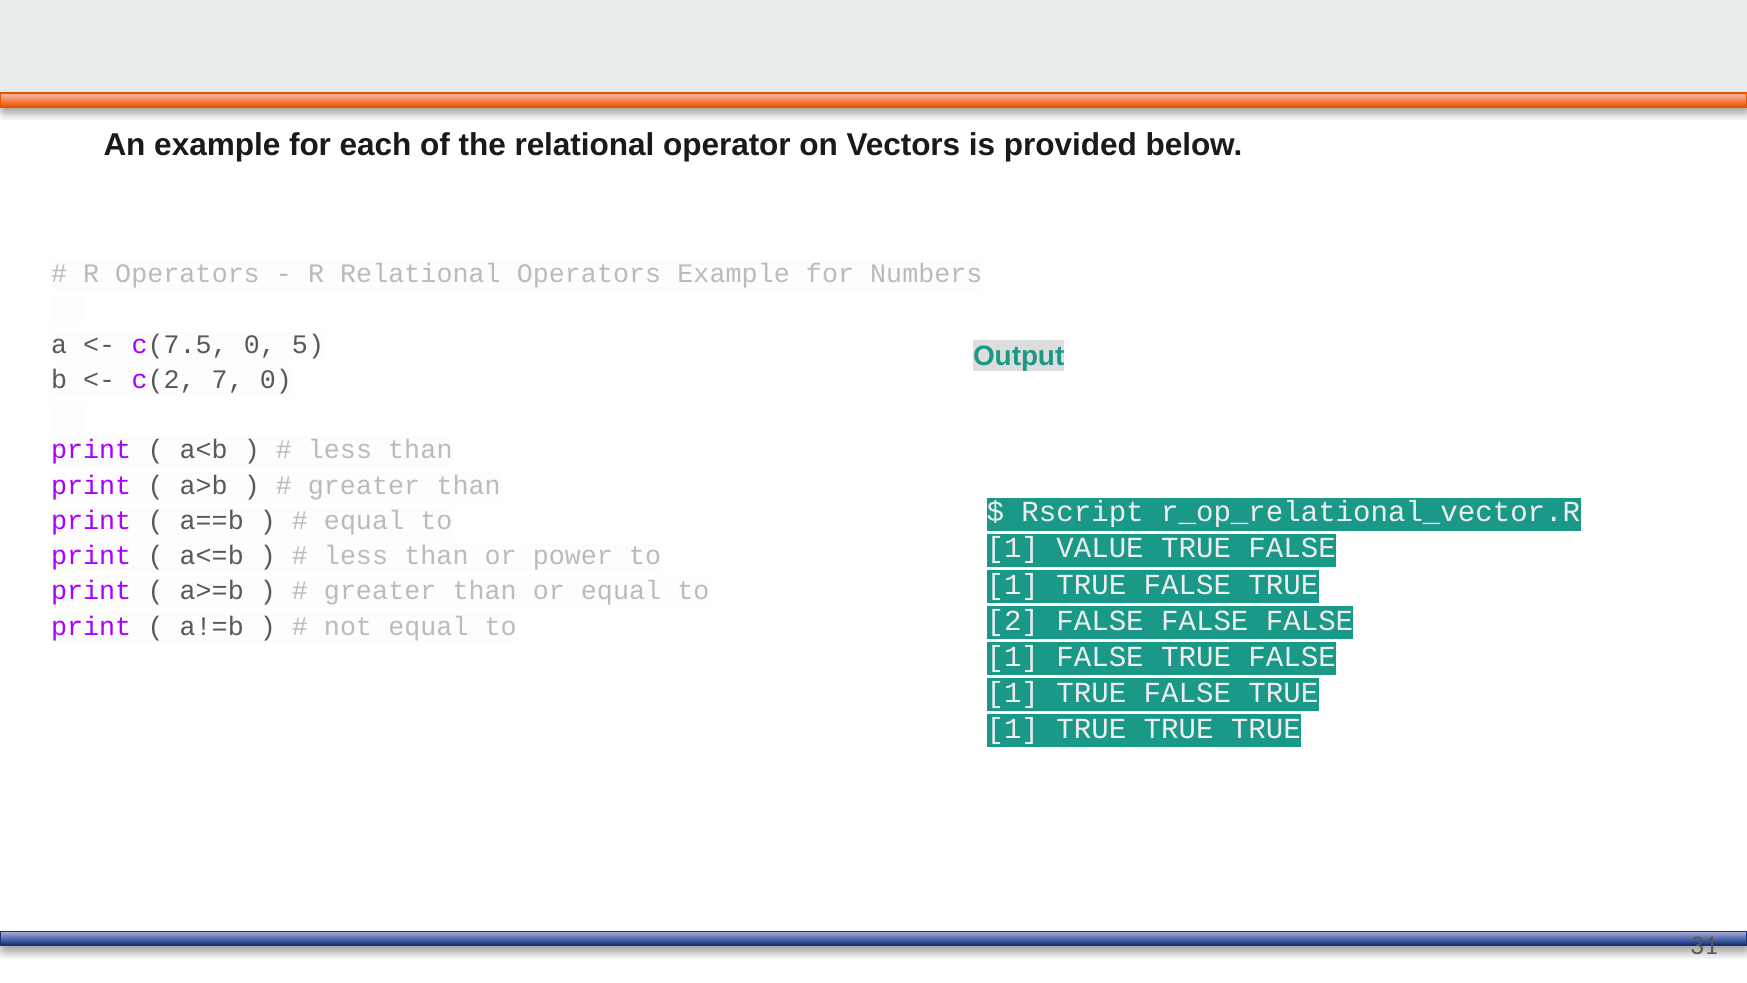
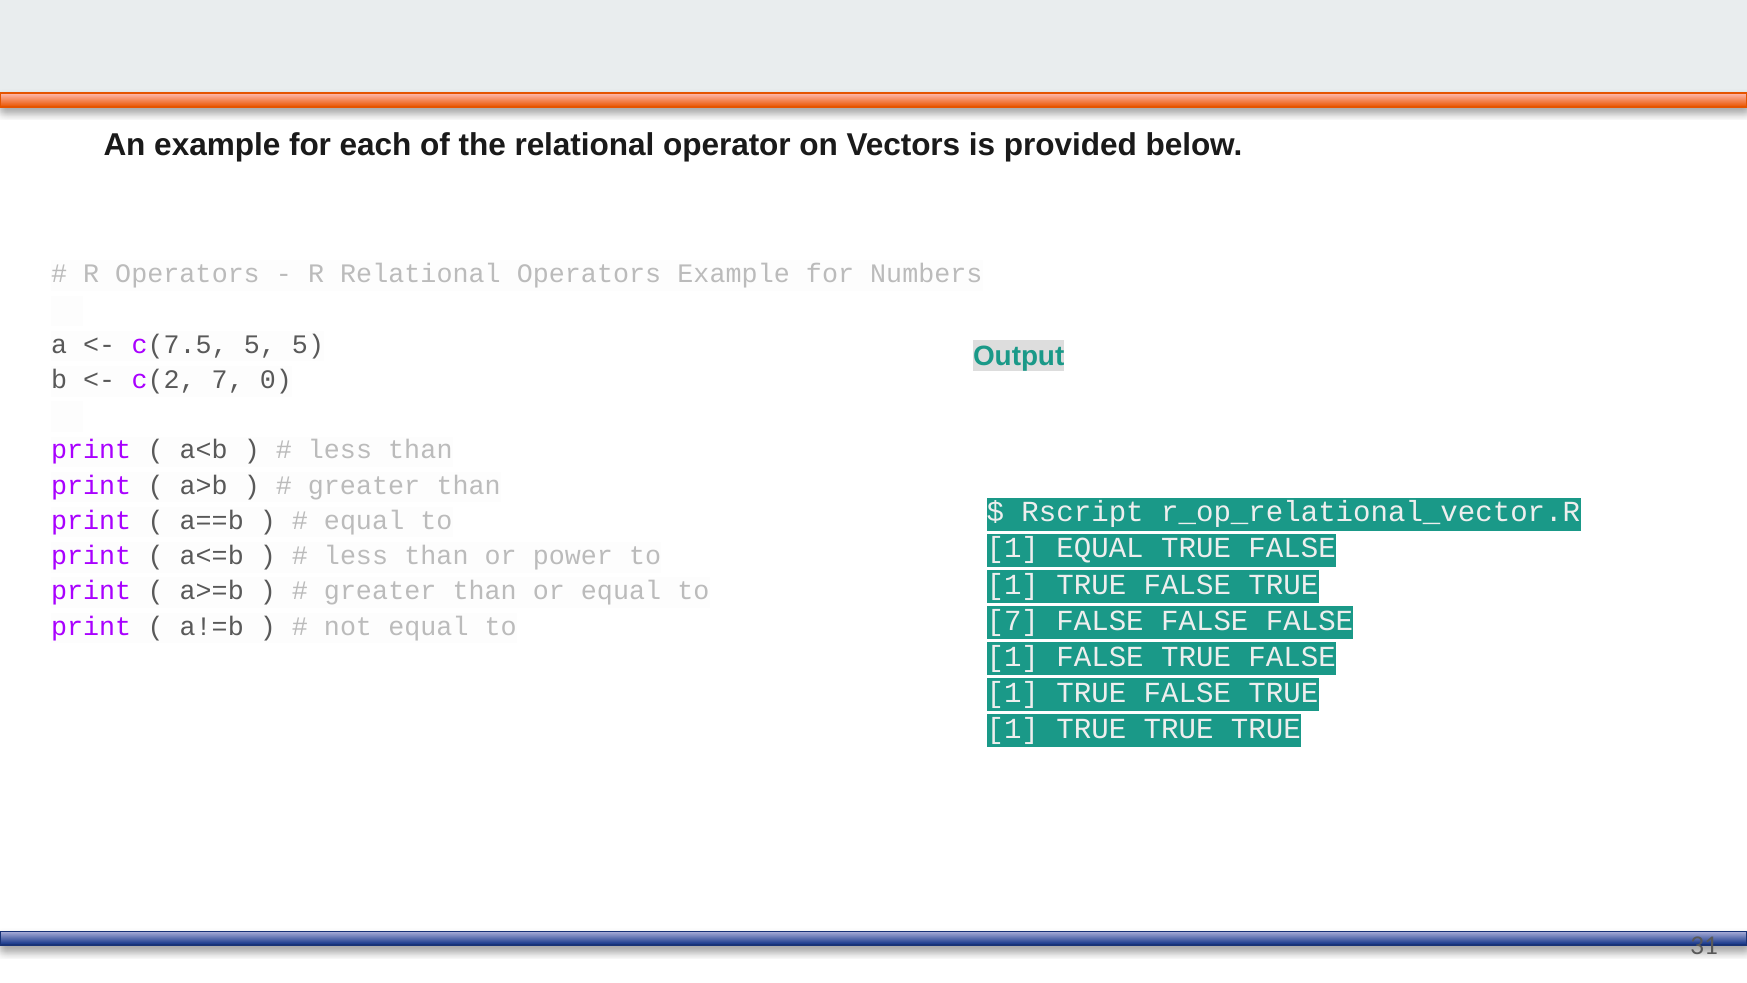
c(7.5 0: 0 -> 5
1 VALUE: VALUE -> EQUAL
2 at (1013, 620): 2 -> 7
